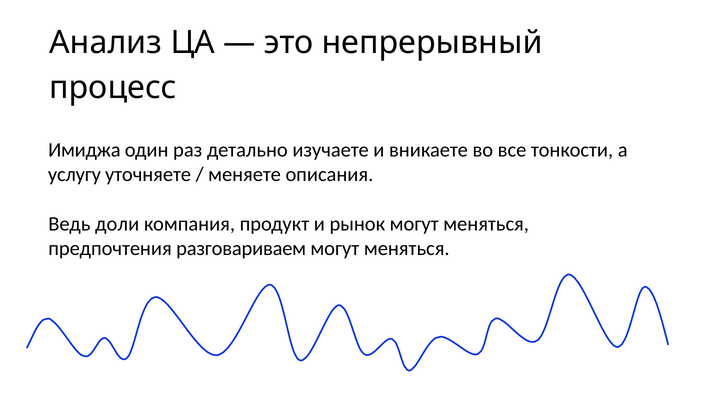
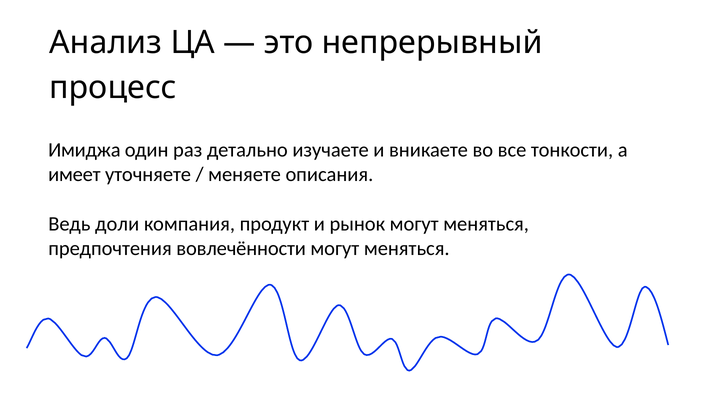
услугу: услугу -> имеет
разговариваем: разговариваем -> вовлечённости
